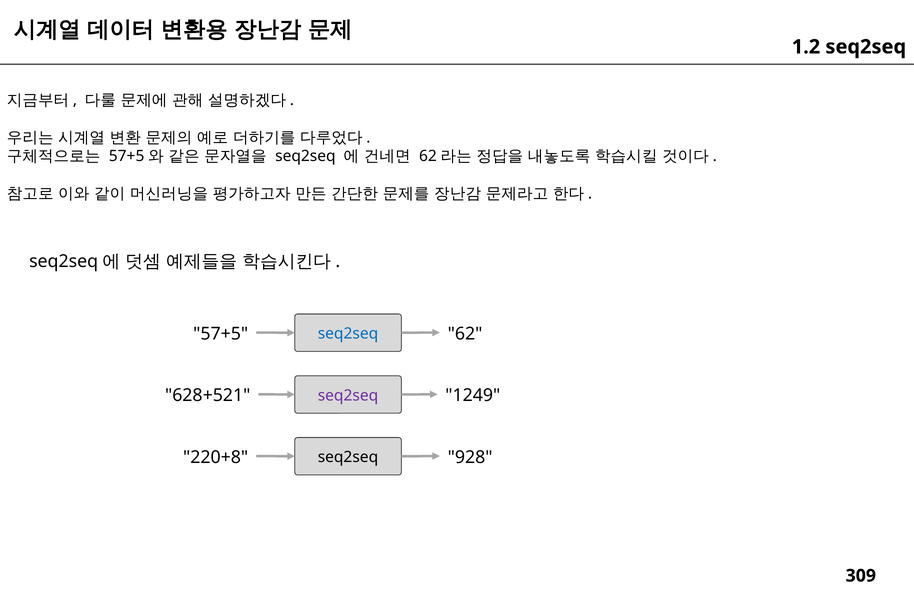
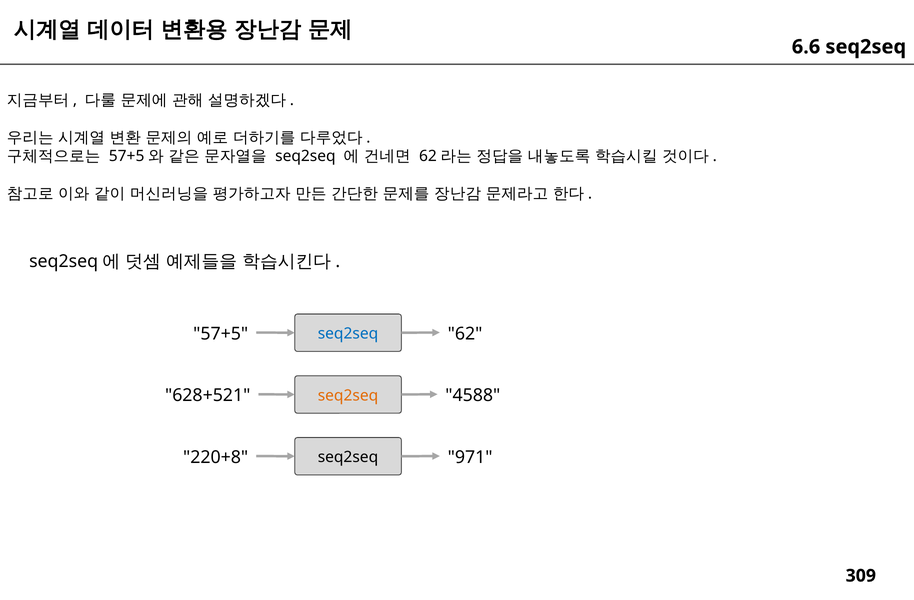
1.2: 1.2 -> 6.6
1249: 1249 -> 4588
seq2seq at (348, 396) colour: purple -> orange
928: 928 -> 971
